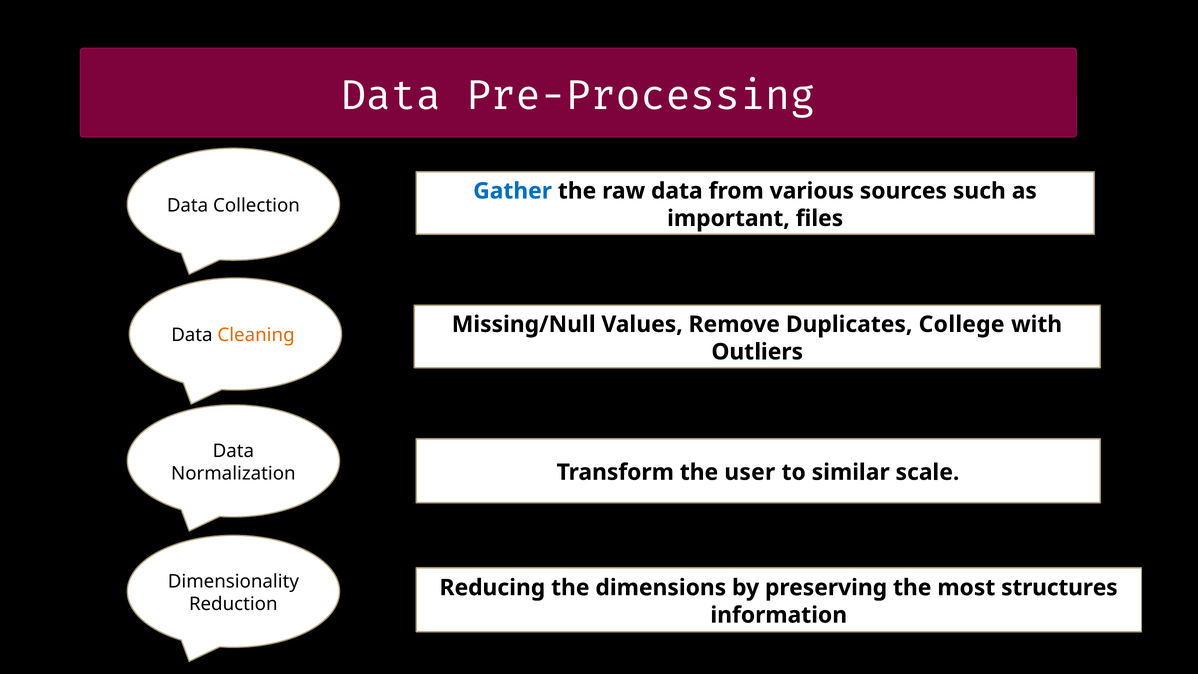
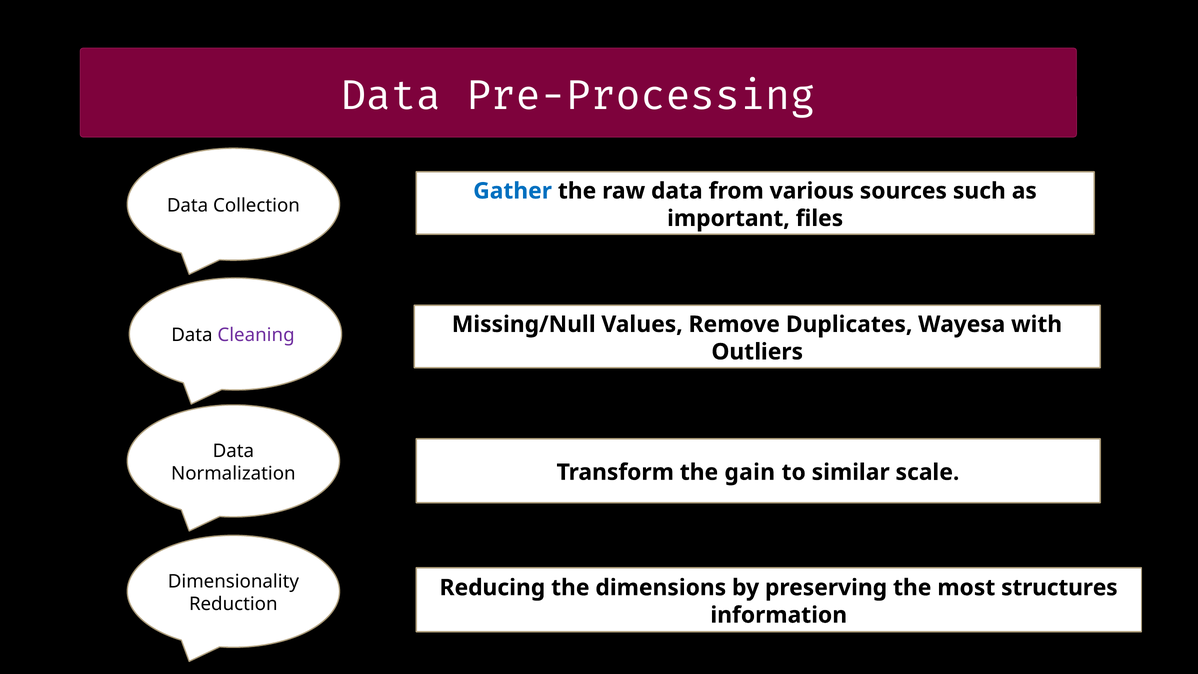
College: College -> Wayesa
Cleaning colour: orange -> purple
user: user -> gain
